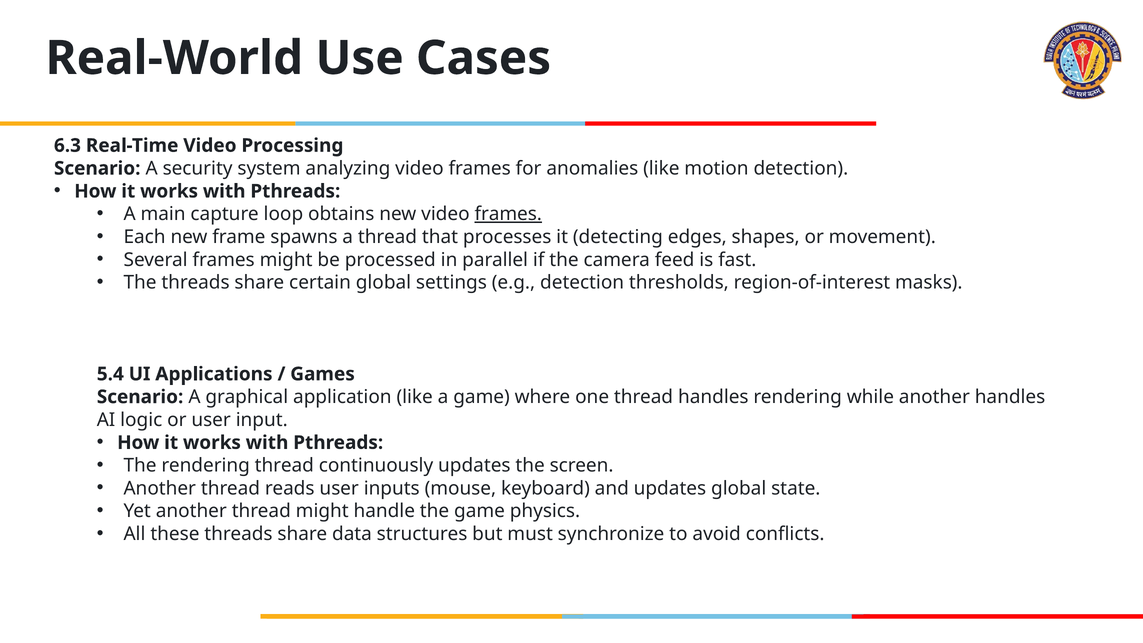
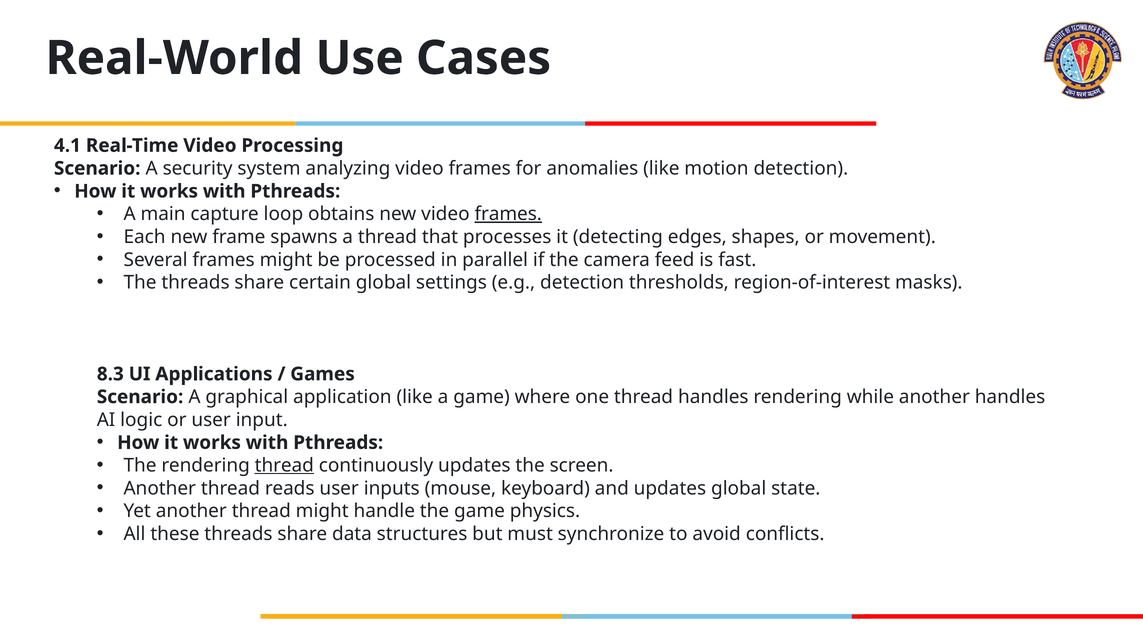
6.3: 6.3 -> 4.1
5.4: 5.4 -> 8.3
thread at (284, 465) underline: none -> present
